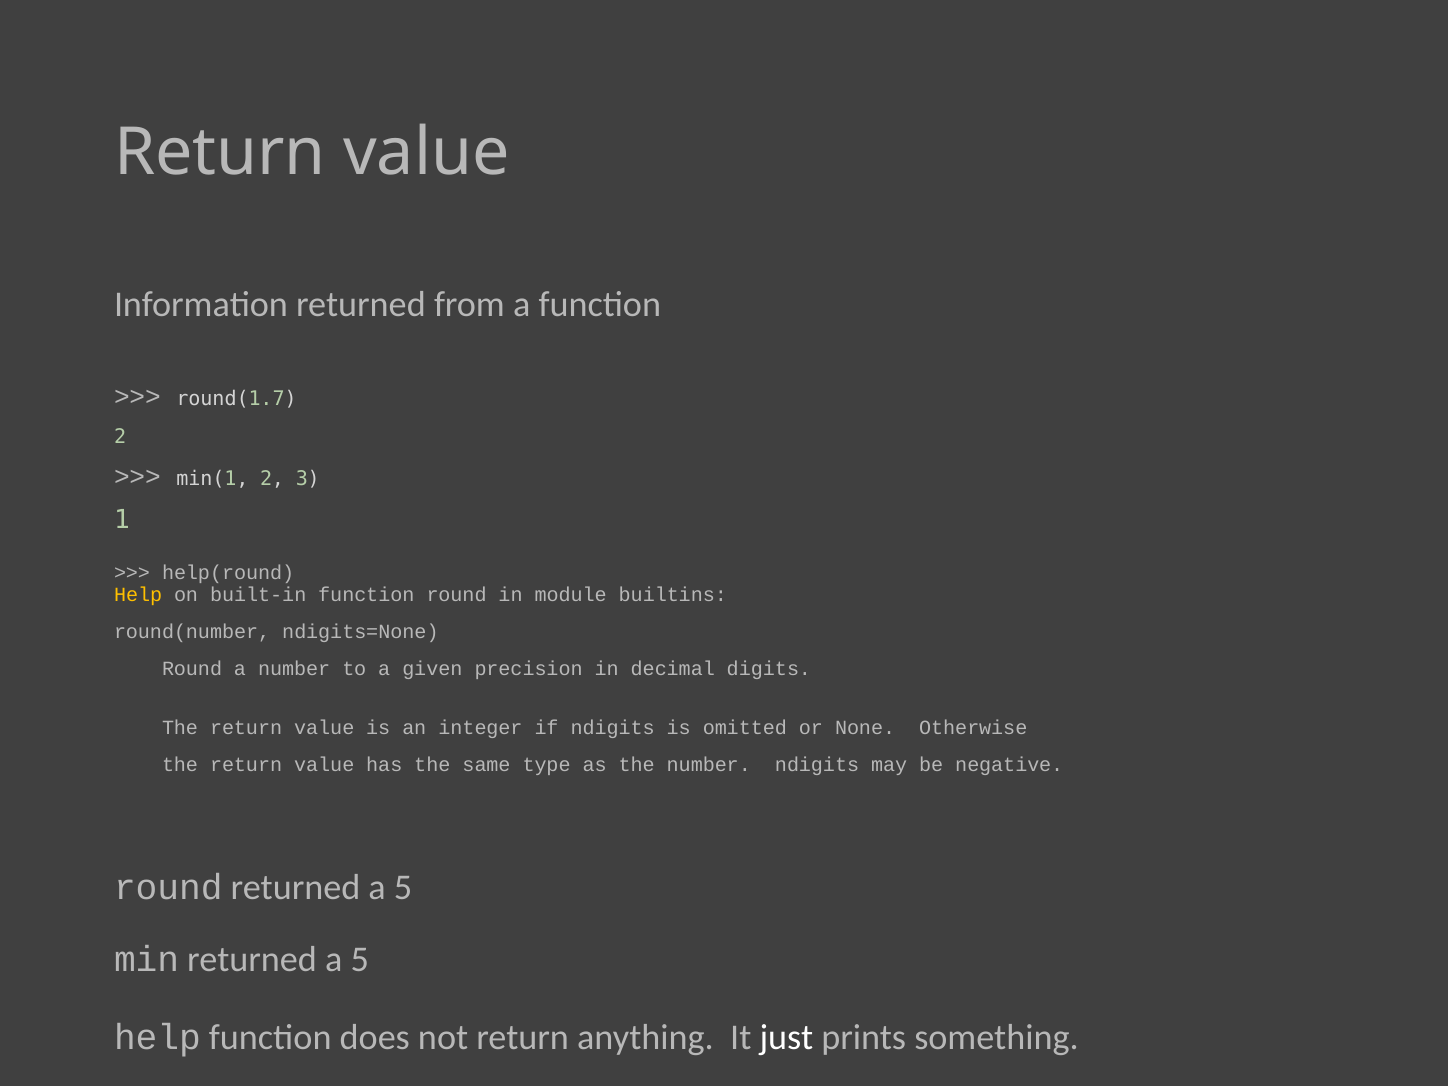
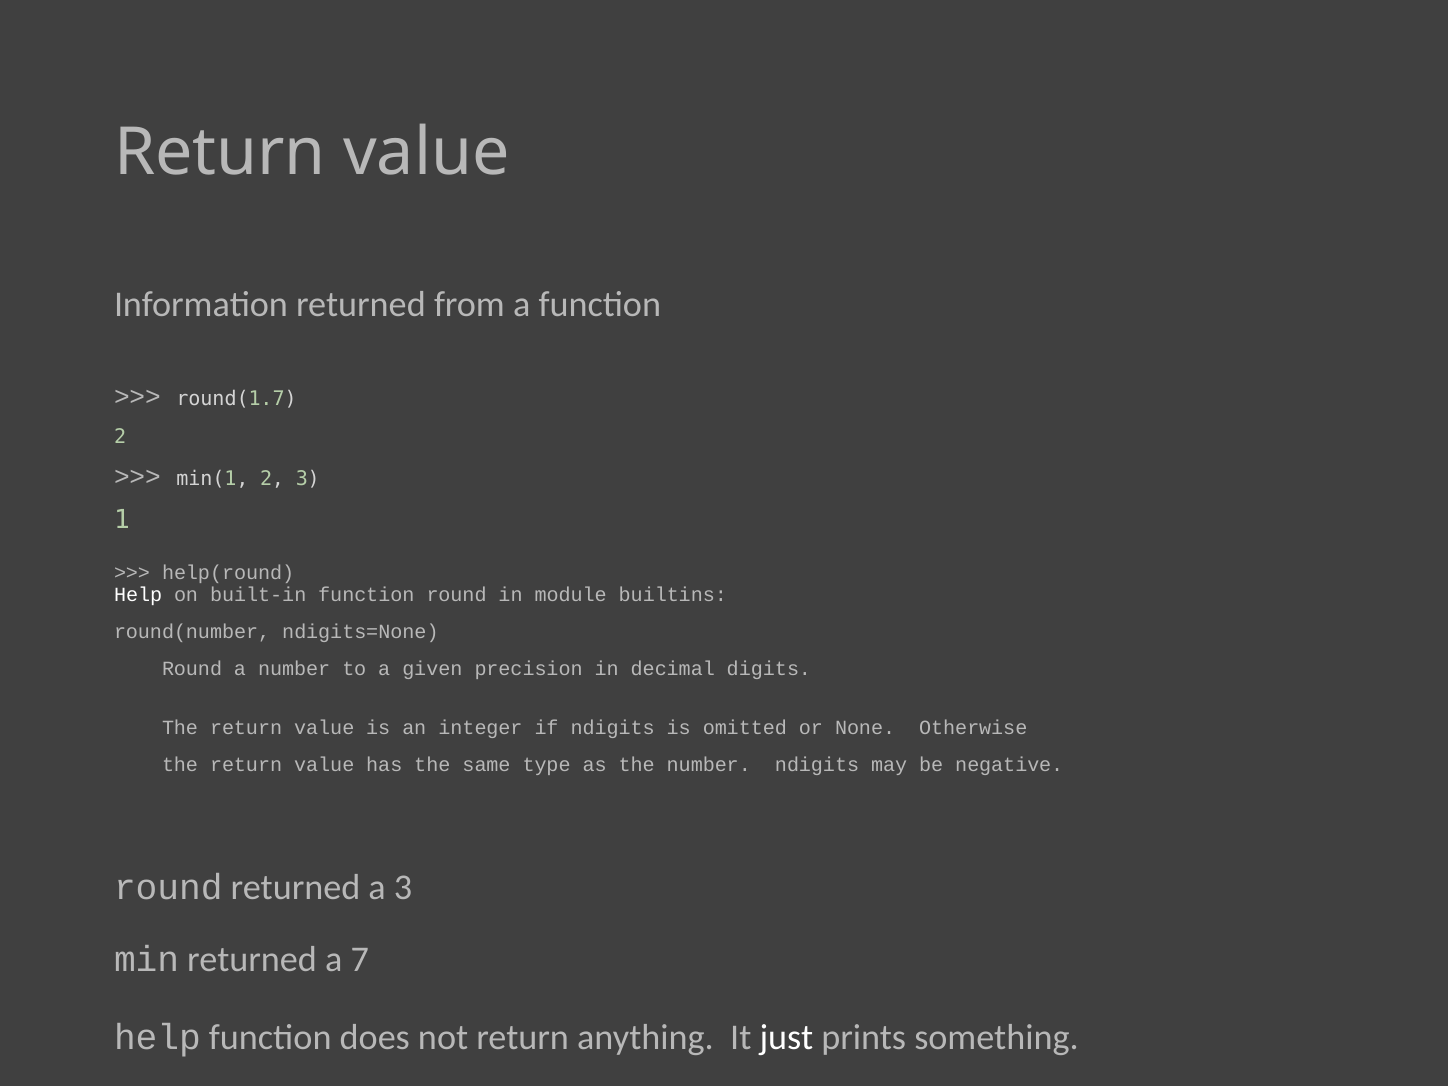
Help at (138, 595) colour: yellow -> white
round returned a 5: 5 -> 3
min returned a 5: 5 -> 7
